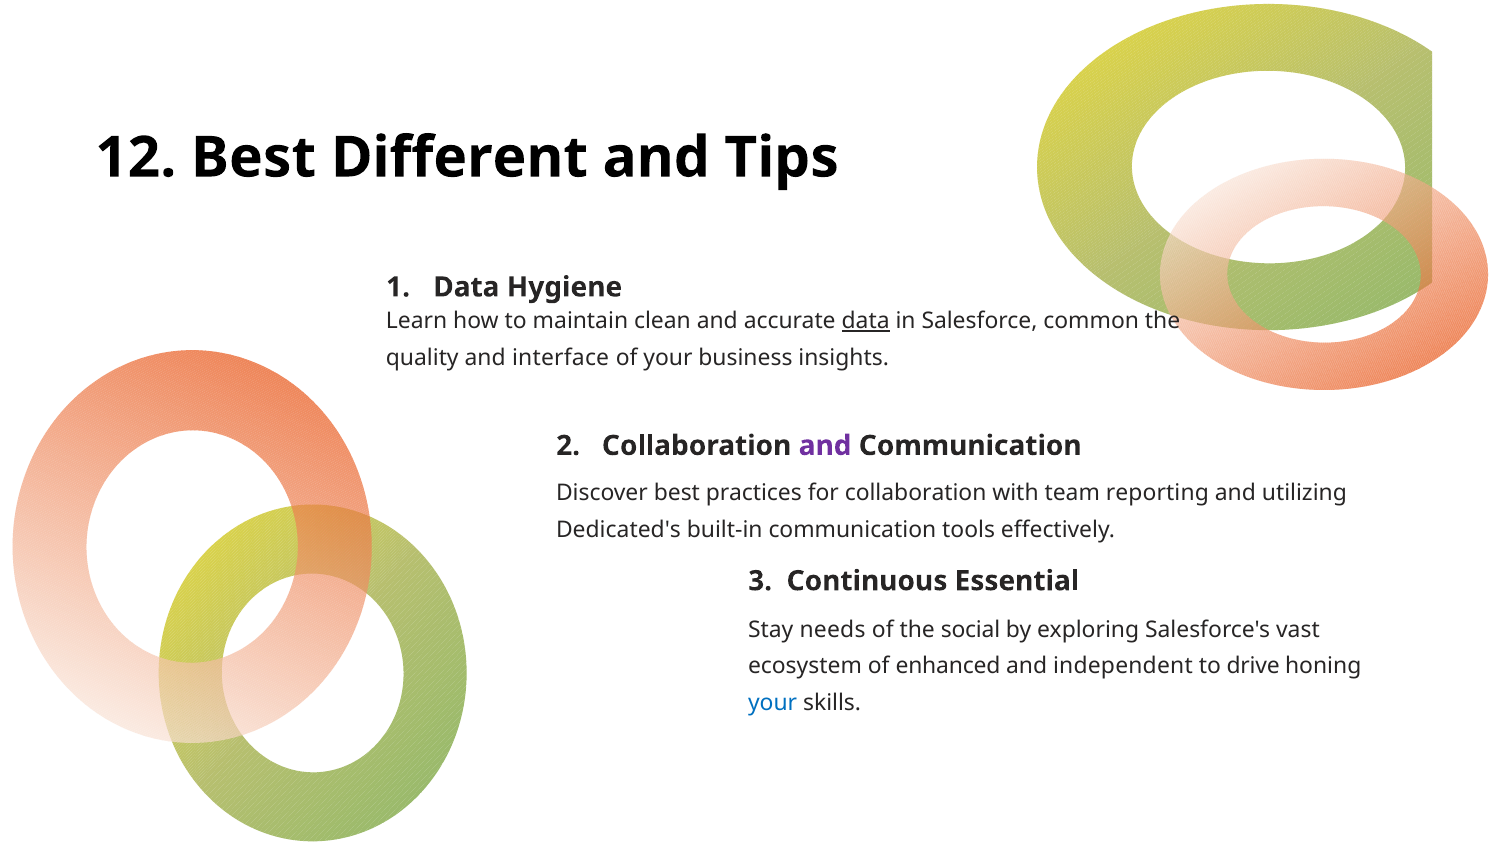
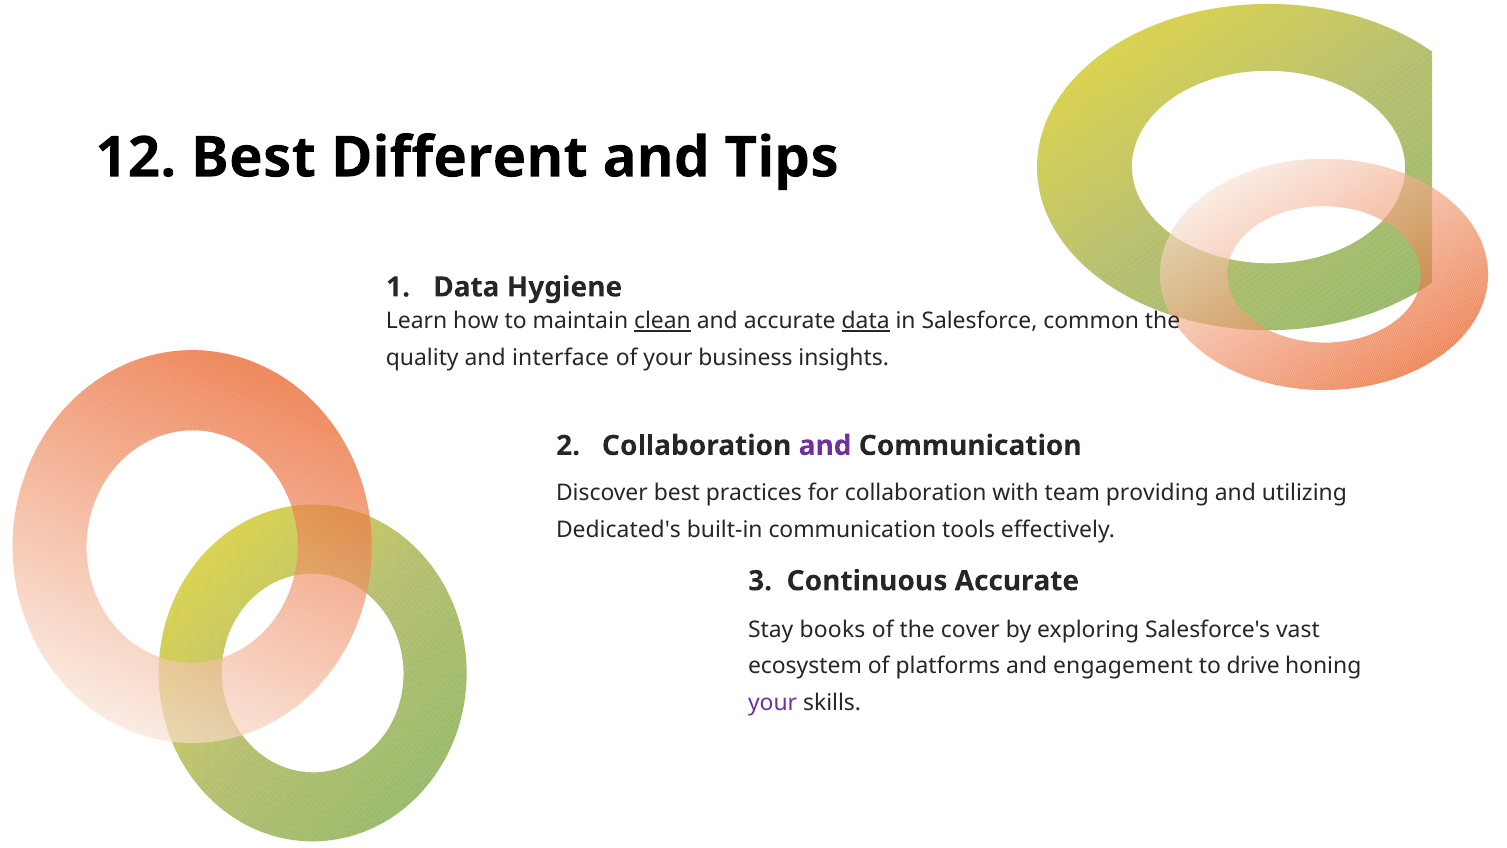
clean underline: none -> present
reporting: reporting -> providing
Continuous Essential: Essential -> Accurate
needs: needs -> books
social: social -> cover
enhanced: enhanced -> platforms
independent: independent -> engagement
your at (773, 703) colour: blue -> purple
